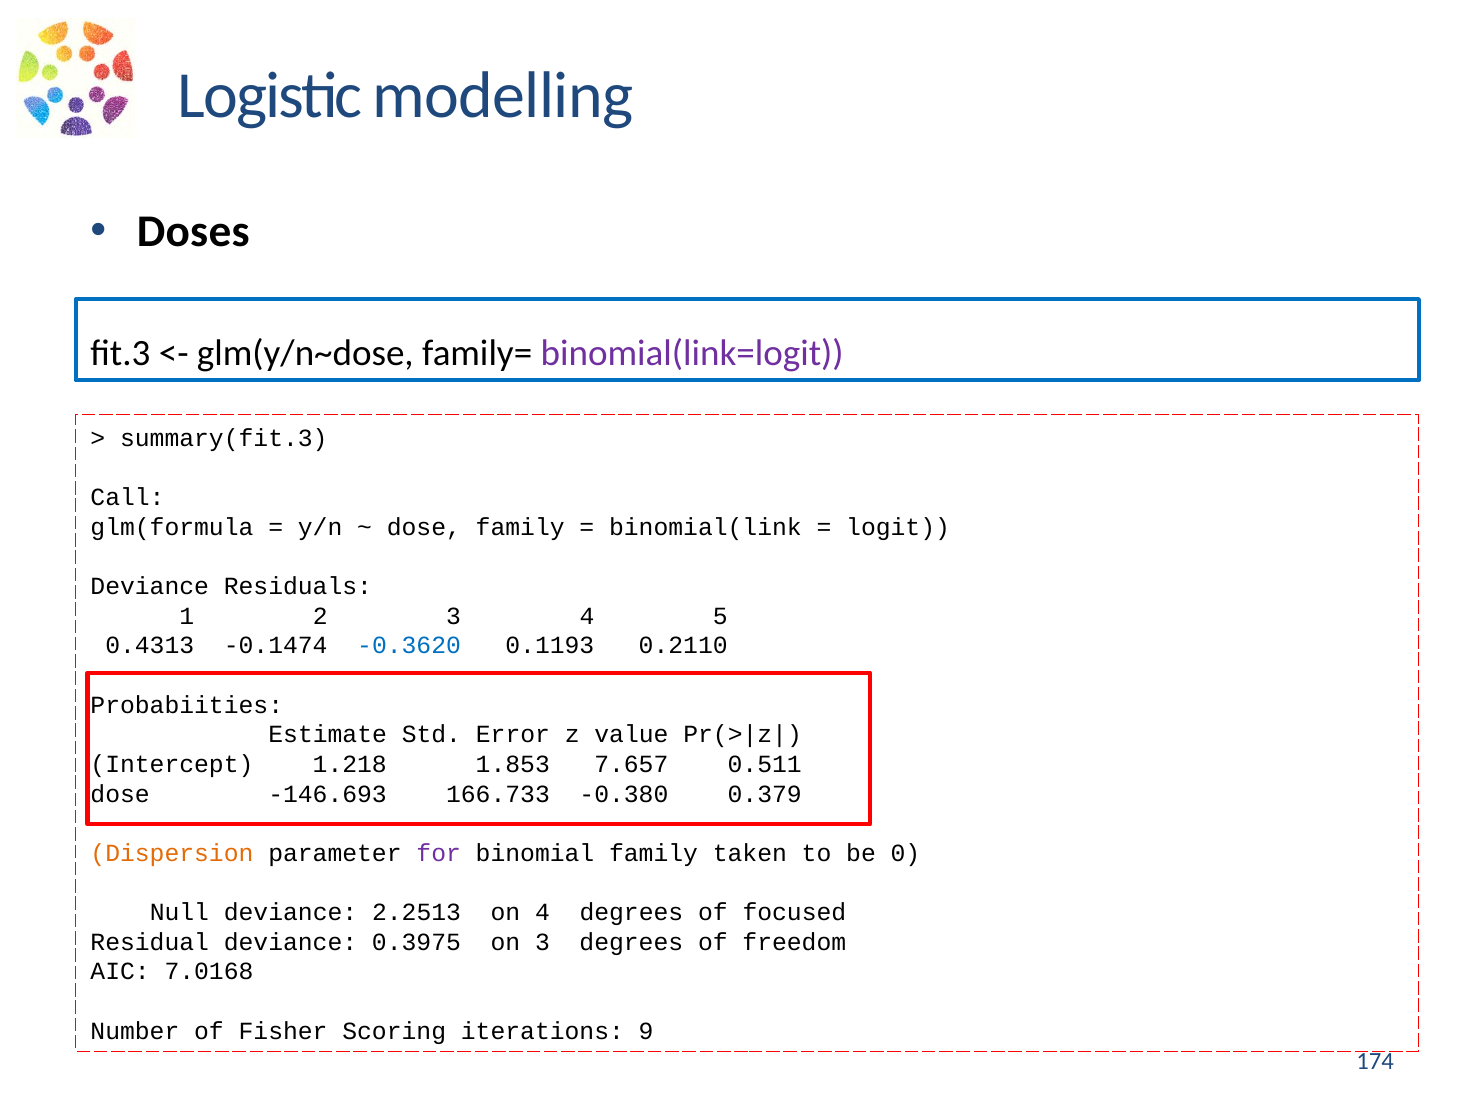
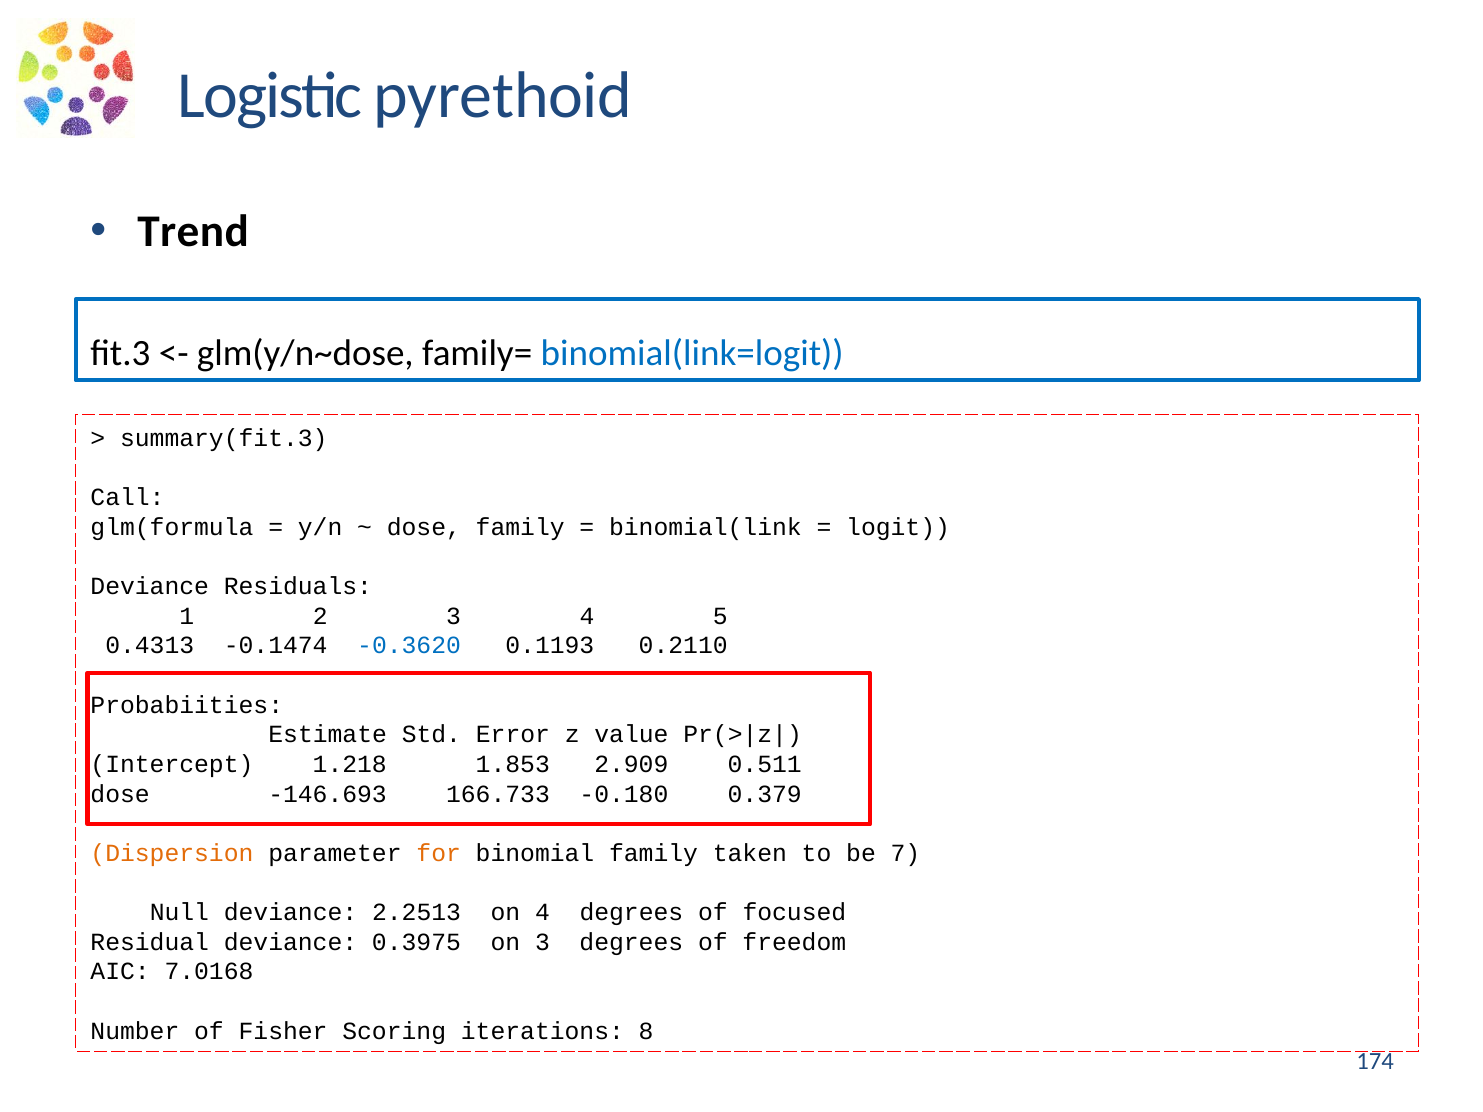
modelling: modelling -> pyrethoid
Doses: Doses -> Trend
binomial(link=logit colour: purple -> blue
7.657: 7.657 -> 2.909
-0.380: -0.380 -> -0.180
for colour: purple -> orange
0: 0 -> 7
9: 9 -> 8
